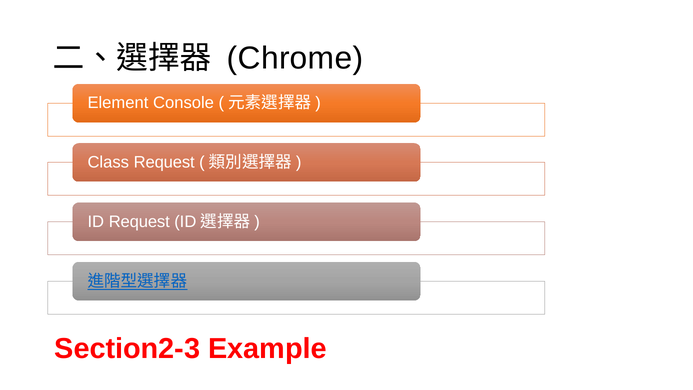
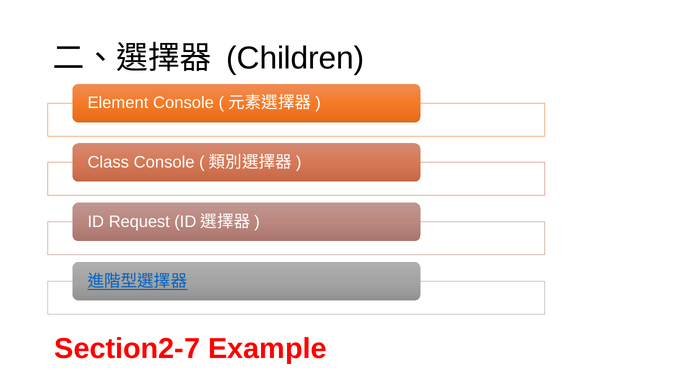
Chrome: Chrome -> Children
Request at (164, 162): Request -> Console
Section2-3: Section2-3 -> Section2-7
